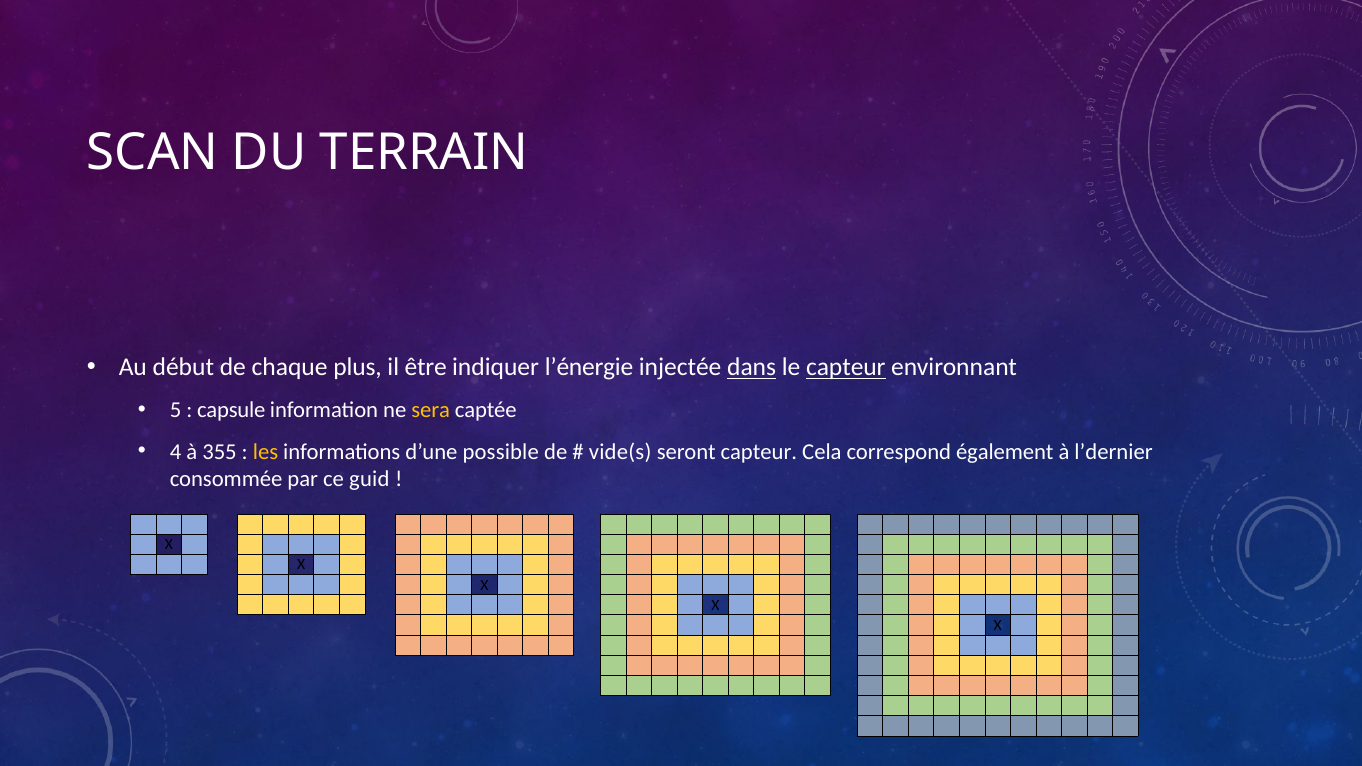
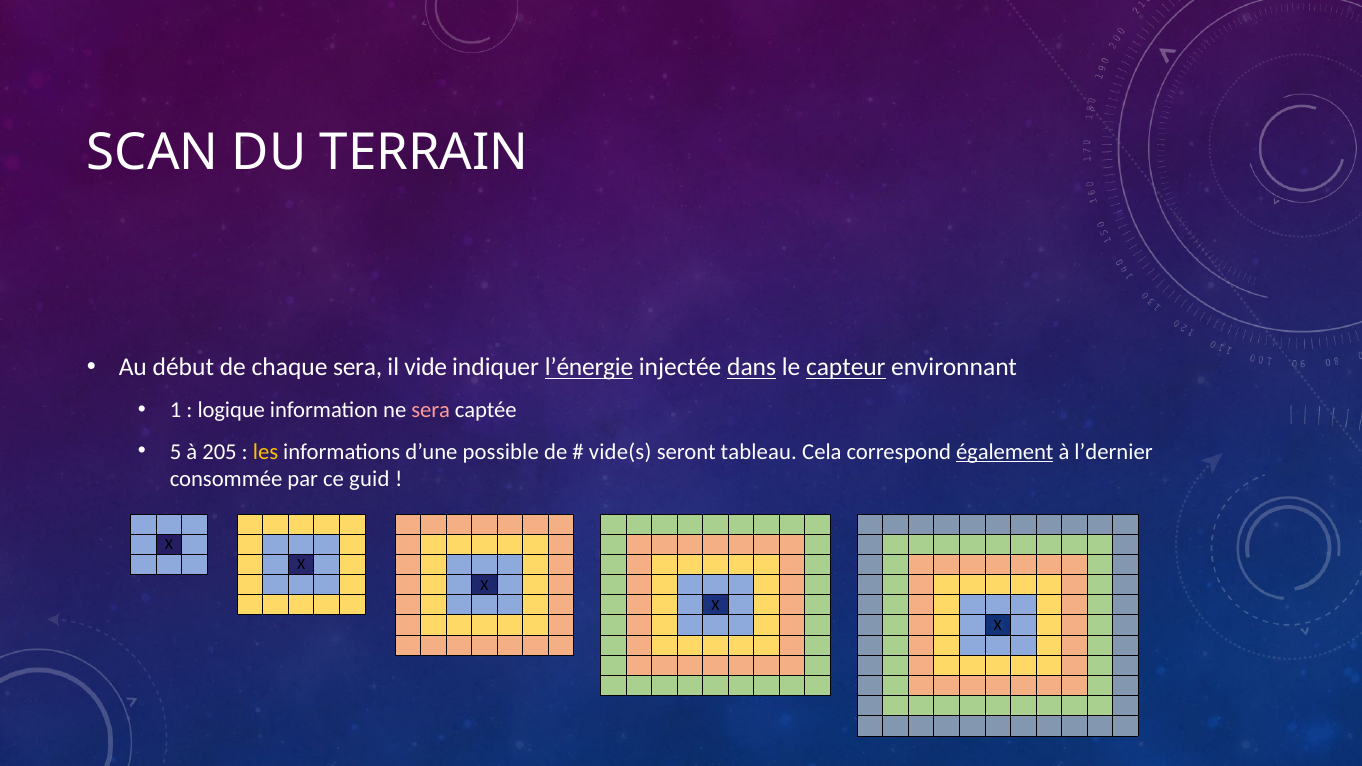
chaque plus: plus -> sera
être: être -> vide
l’énergie underline: none -> present
5: 5 -> 1
capsule: capsule -> logique
sera at (431, 410) colour: yellow -> pink
4: 4 -> 5
355: 355 -> 205
seront capteur: capteur -> tableau
également underline: none -> present
